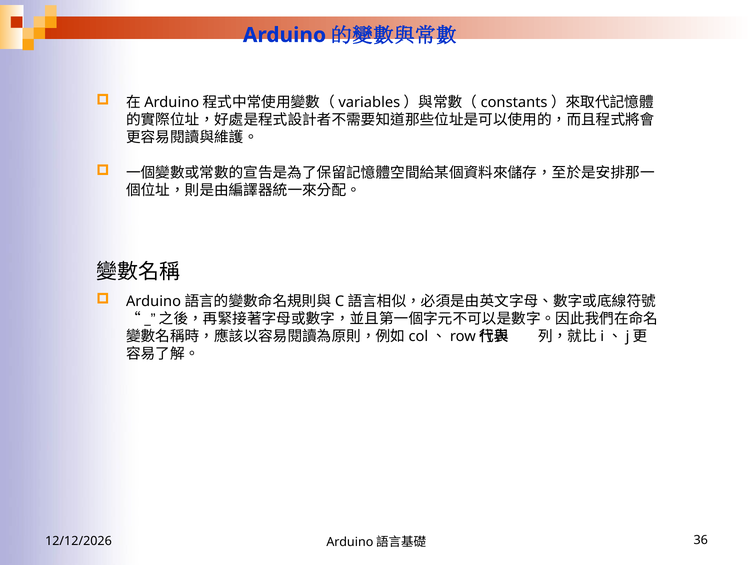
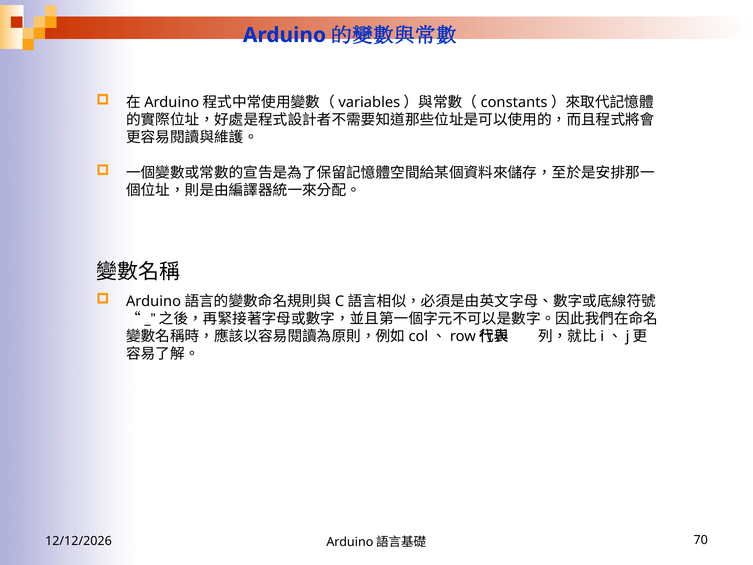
36: 36 -> 70
